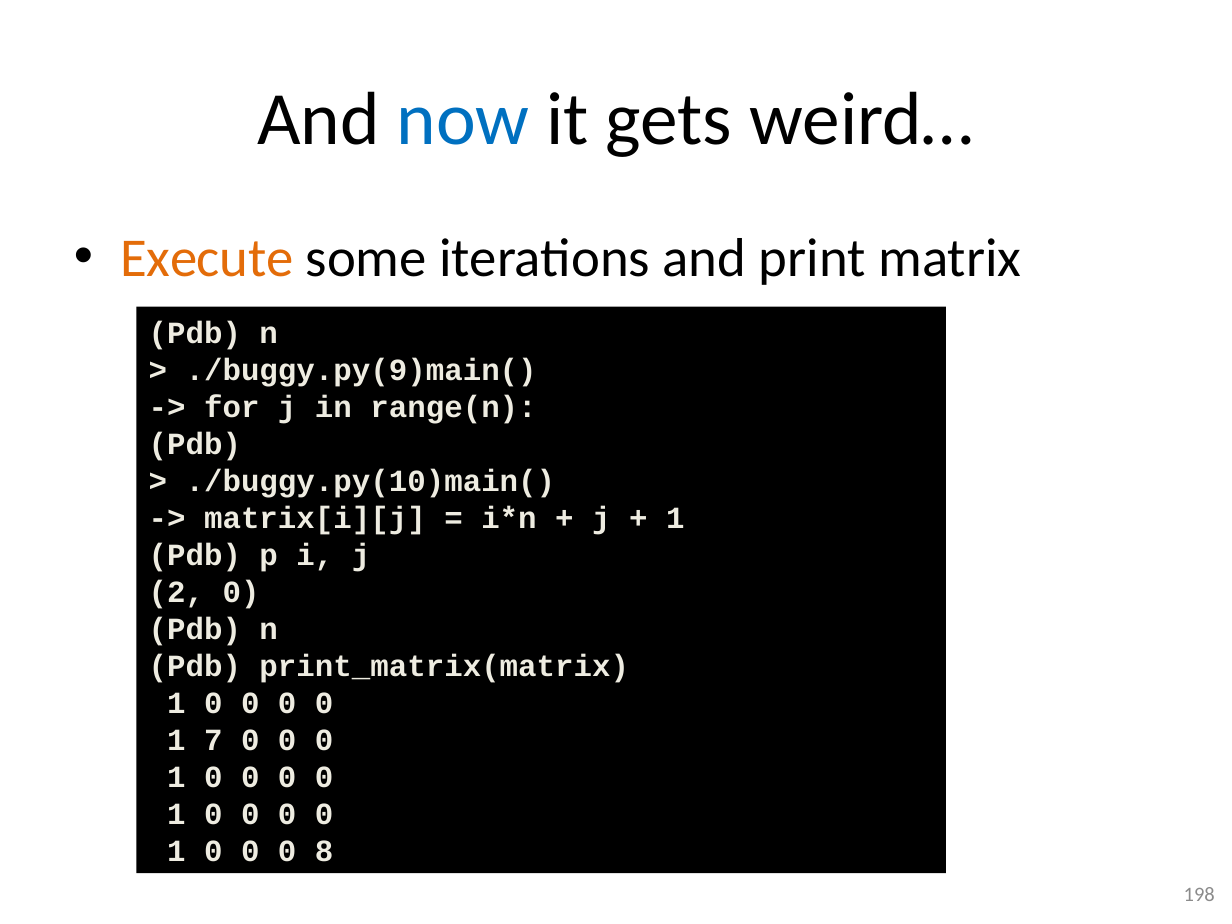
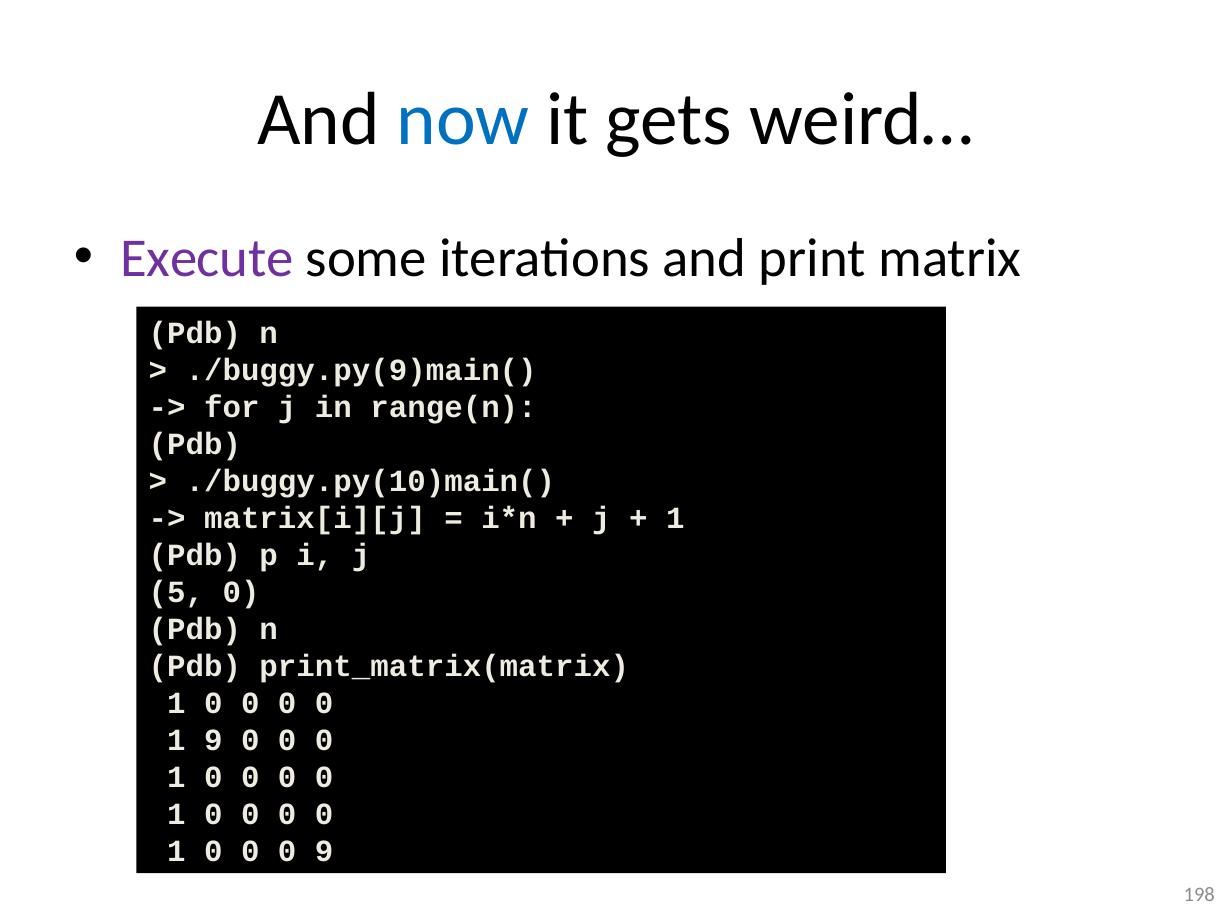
Execute colour: orange -> purple
2: 2 -> 5
1 7: 7 -> 9
0 8: 8 -> 9
